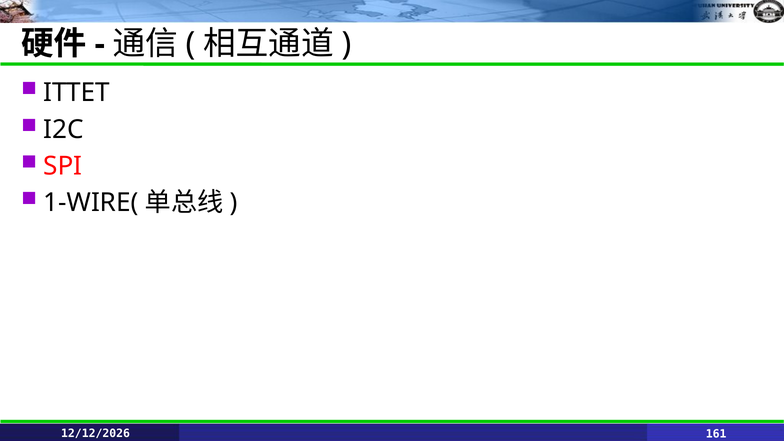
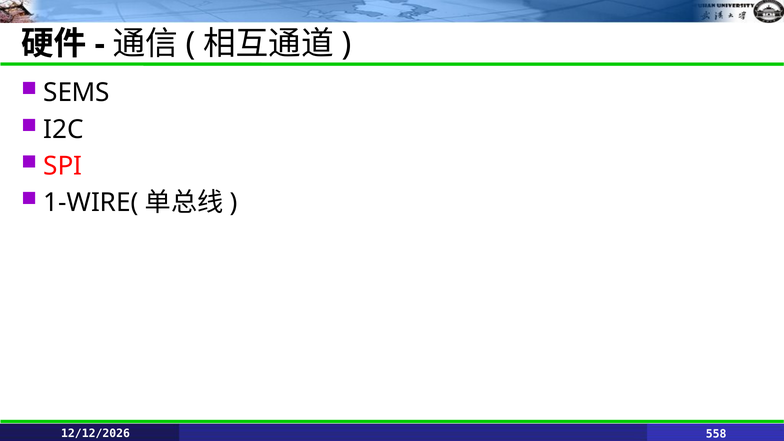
ITTET: ITTET -> SEMS
161: 161 -> 558
